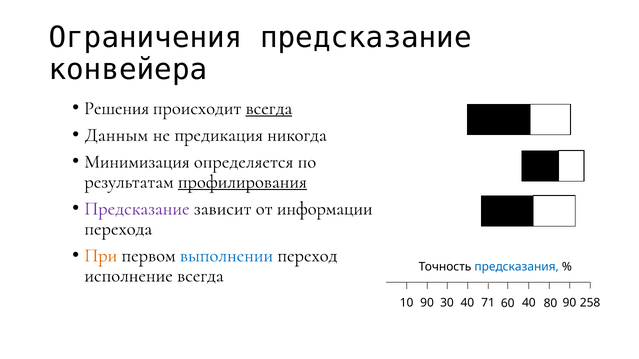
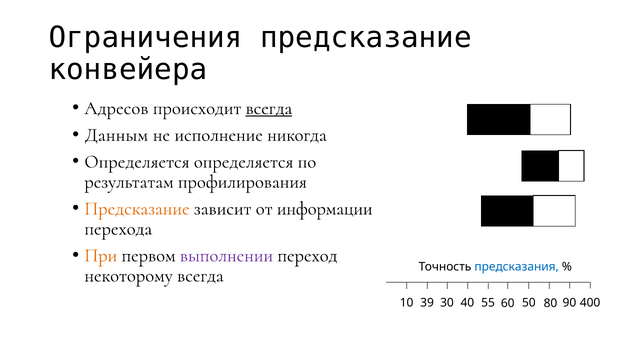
Решения: Решения -> Адресов
предикация: предикация -> исполнение
Минимизация at (137, 162): Минимизация -> Определяется
профилирования underline: present -> none
Предсказание at (137, 209) colour: purple -> orange
выполнении colour: blue -> purple
исполнение: исполнение -> некоторому
10 90: 90 -> 39
71: 71 -> 55
60 40: 40 -> 50
258: 258 -> 400
